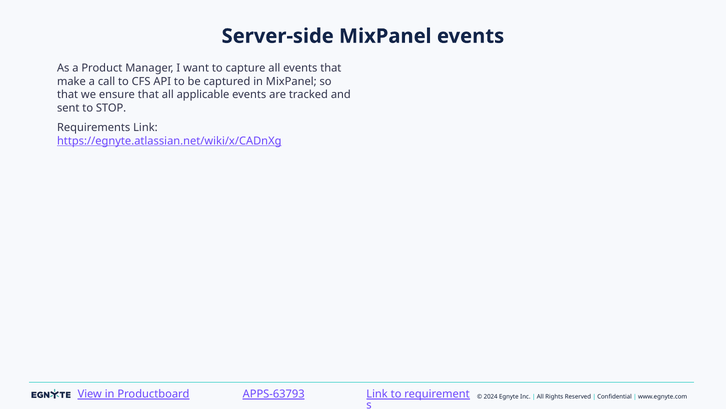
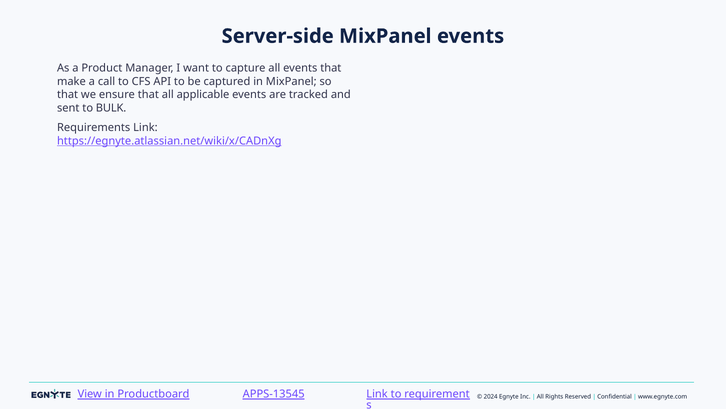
STOP: STOP -> BULK
APPS-63793: APPS-63793 -> APPS-13545
